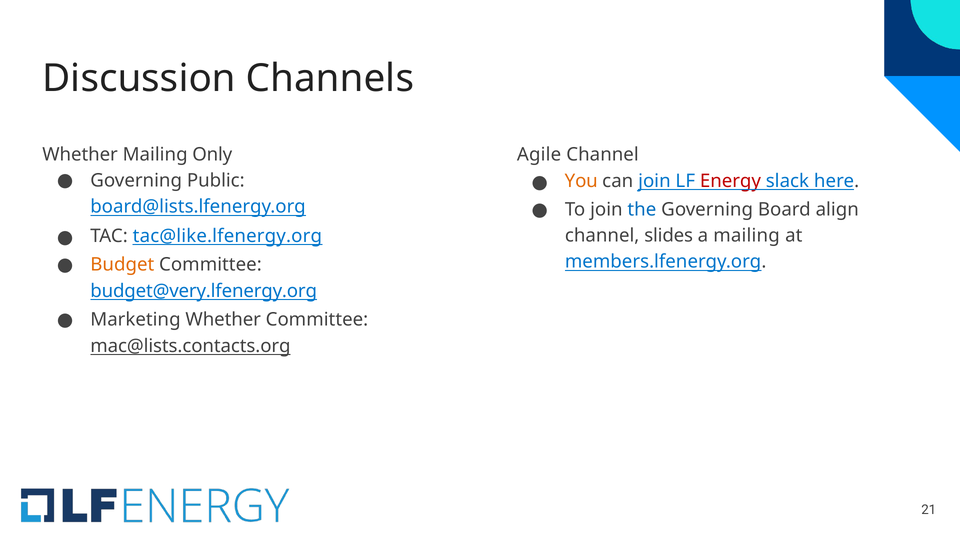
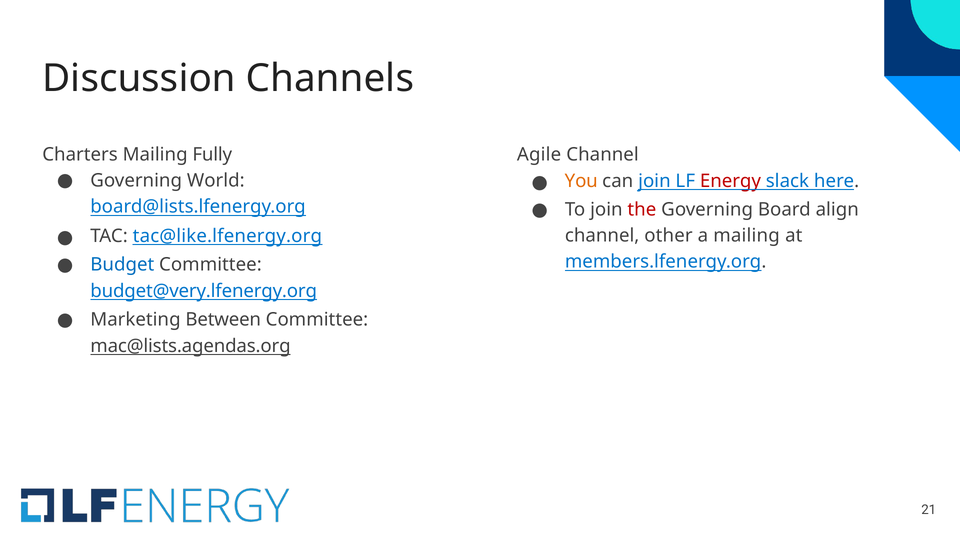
Whether at (80, 155): Whether -> Charters
Only: Only -> Fully
Public: Public -> World
the colour: blue -> red
slides: slides -> other
Budget colour: orange -> blue
Marketing Whether: Whether -> Between
mac@lists.contacts.org: mac@lists.contacts.org -> mac@lists.agendas.org
